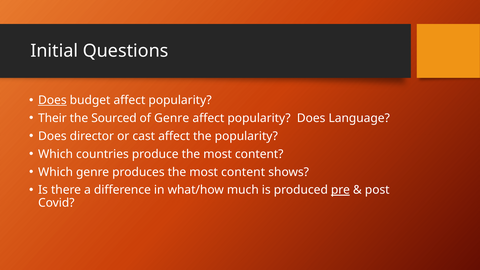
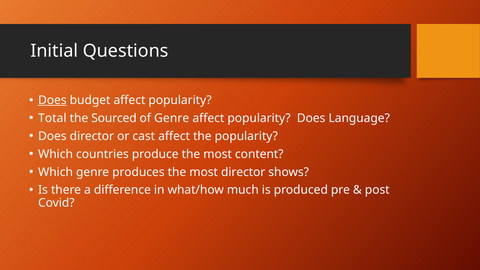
Their: Their -> Total
produces the most content: content -> director
pre underline: present -> none
